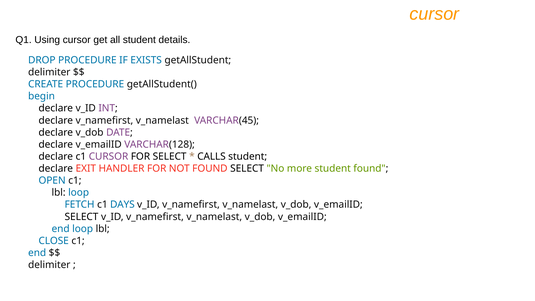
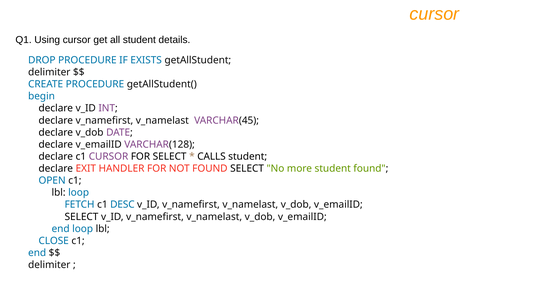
DAYS: DAYS -> DESC
